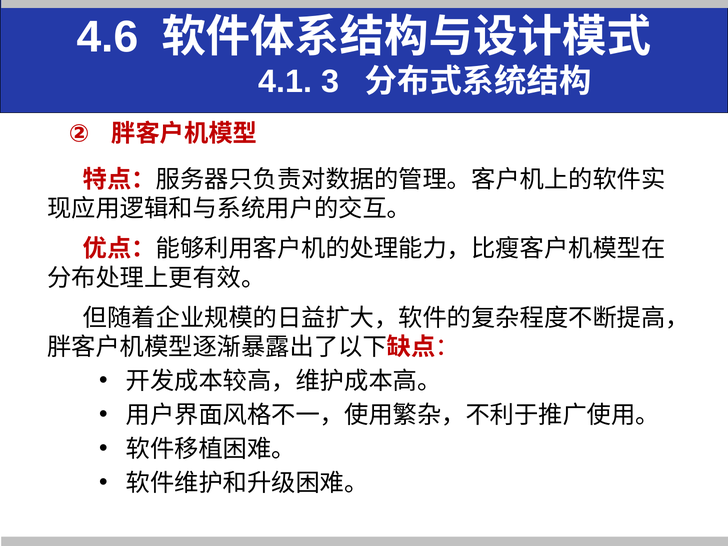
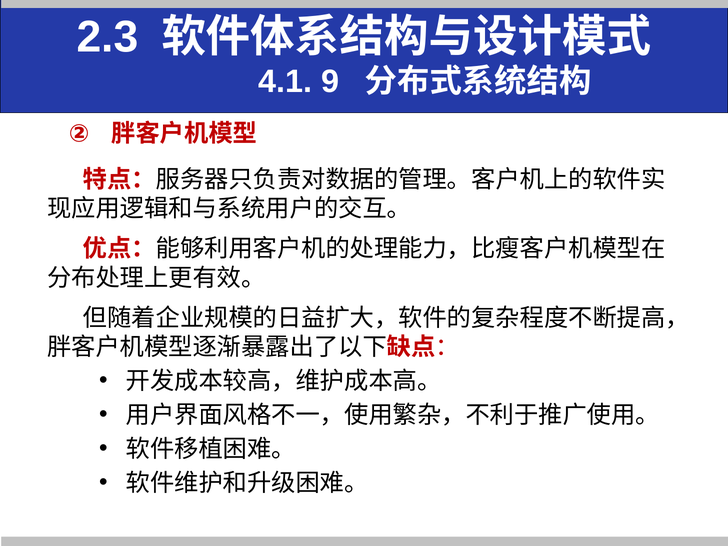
4.6: 4.6 -> 2.3
3: 3 -> 9
